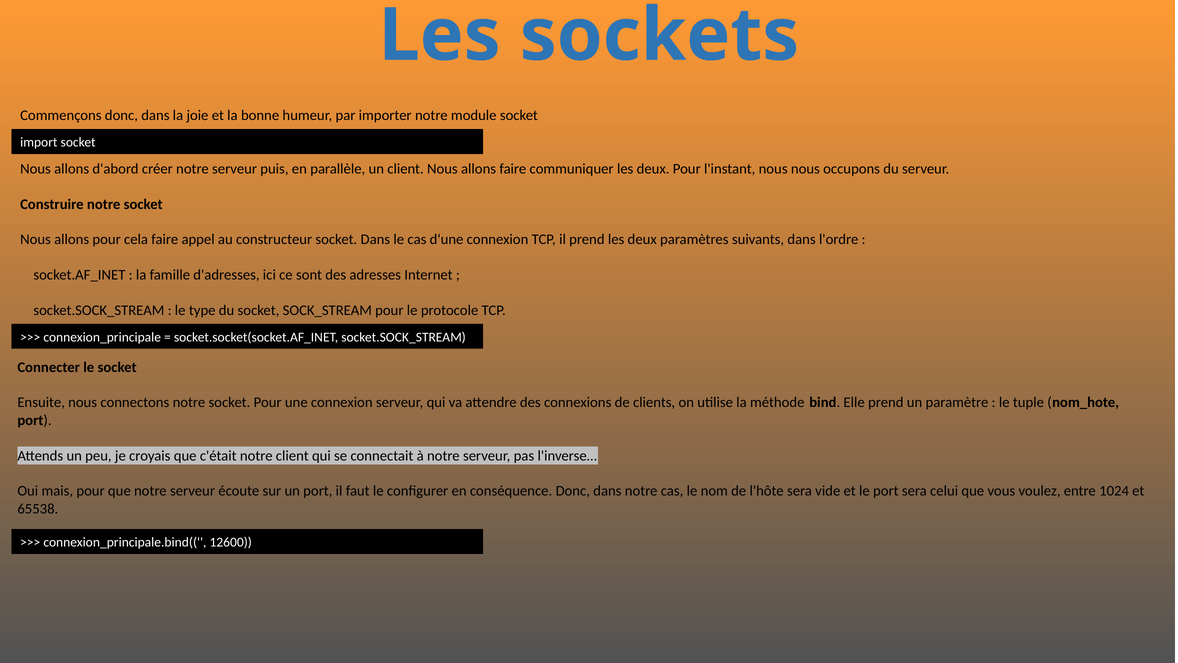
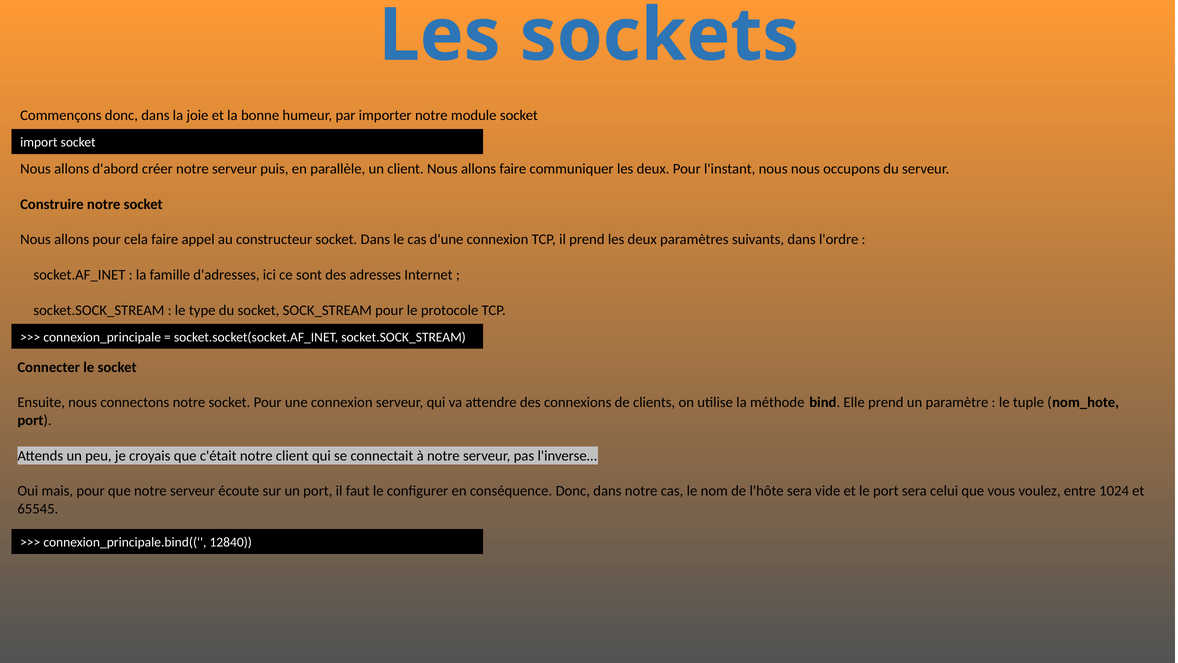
65538: 65538 -> 65545
12600: 12600 -> 12840
